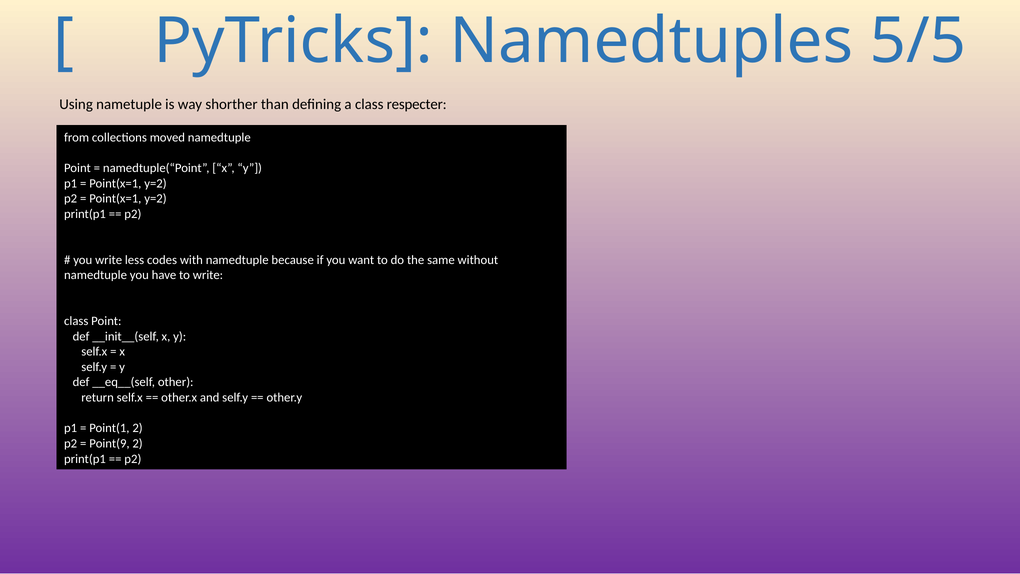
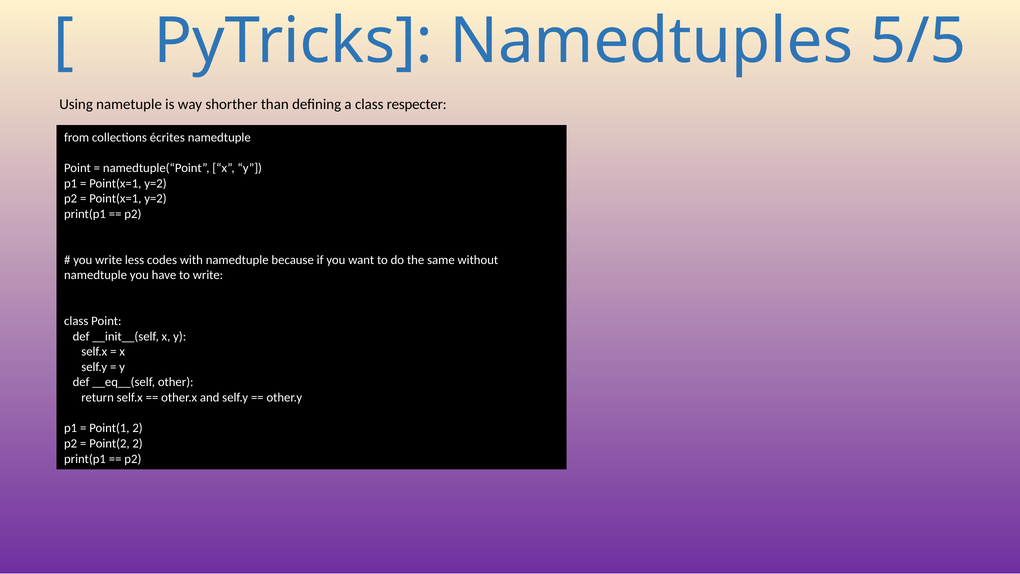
moved: moved -> écrites
Point(9: Point(9 -> Point(2
